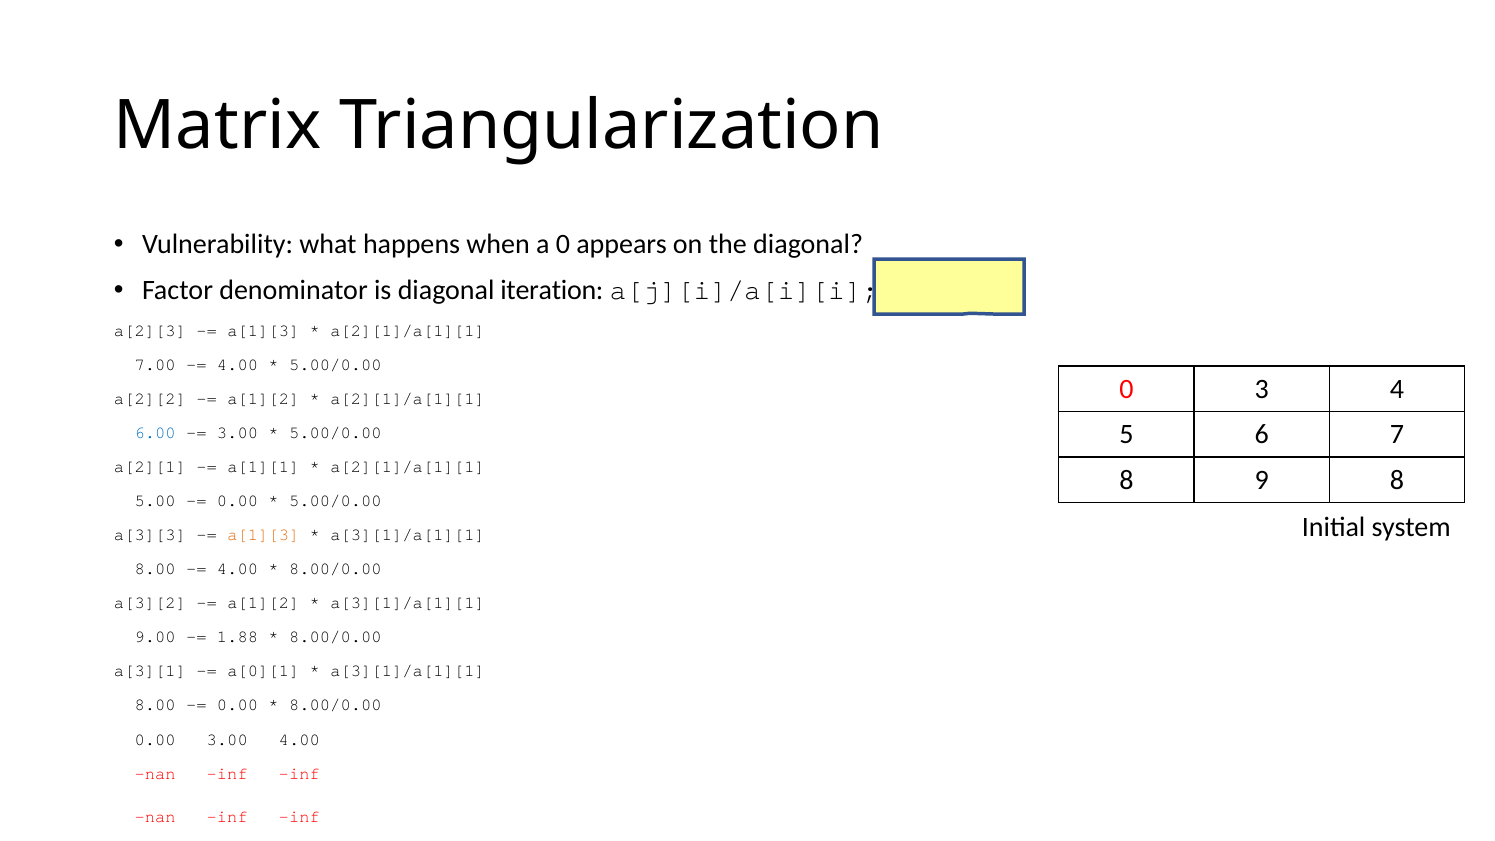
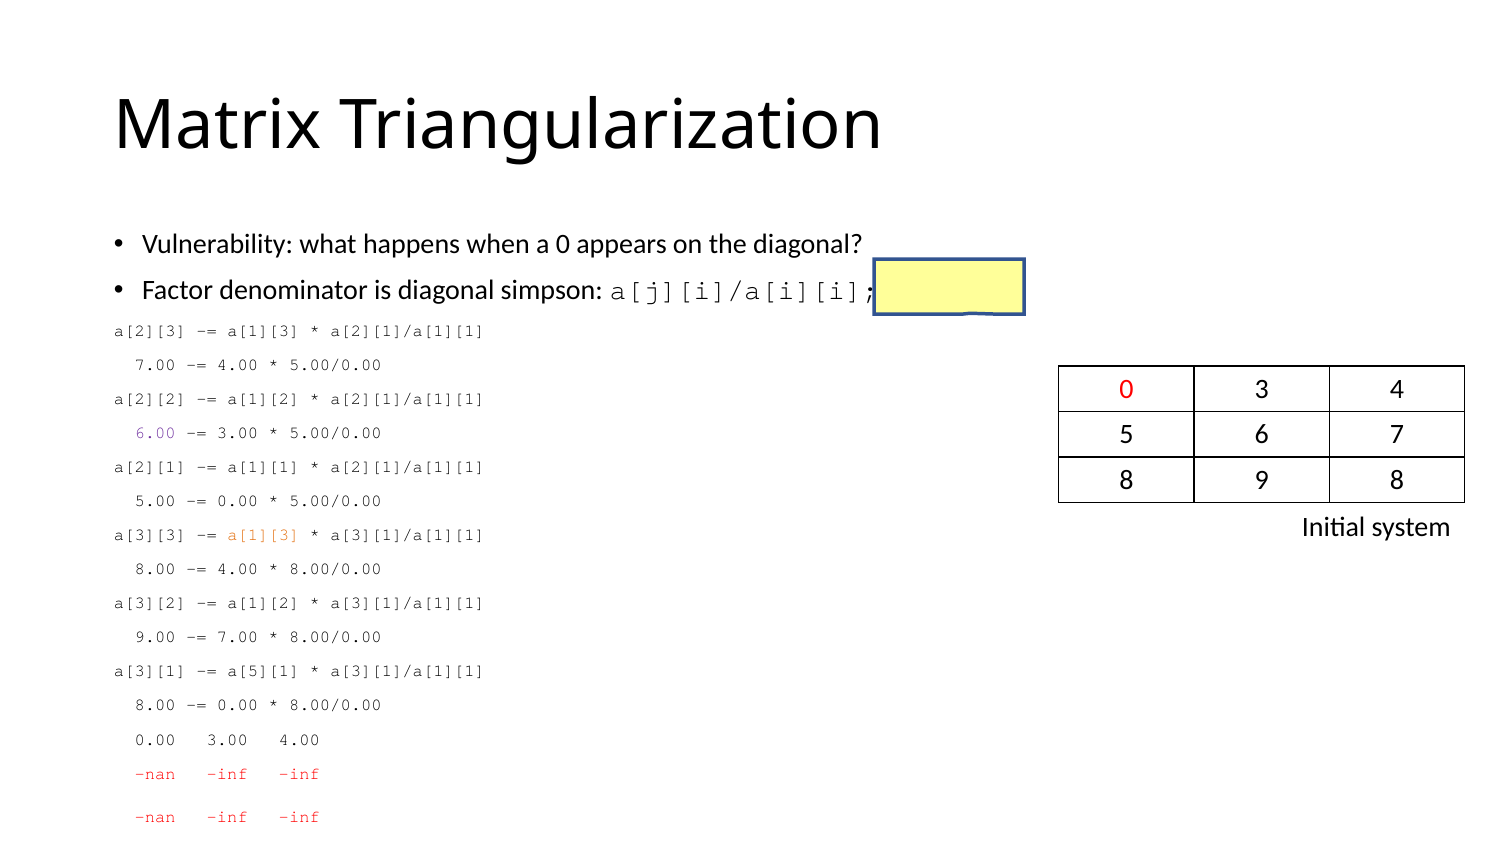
iteration: iteration -> simpson
6.00 colour: blue -> purple
1.88 at (238, 637): 1.88 -> 7.00
a[0][1: a[0][1 -> a[5][1
